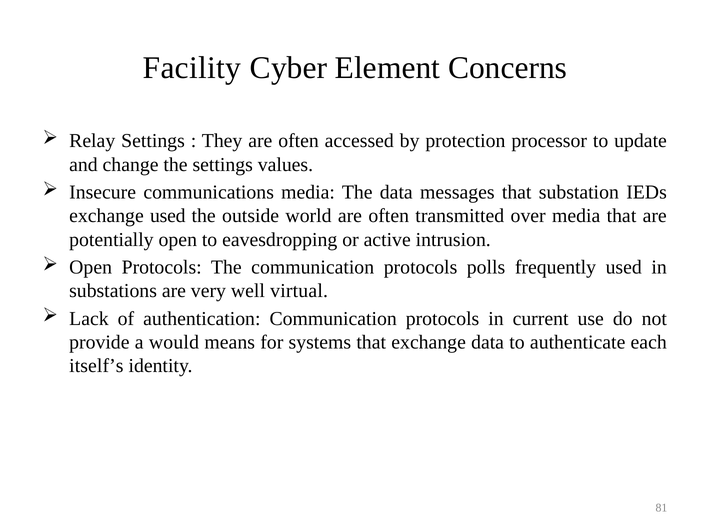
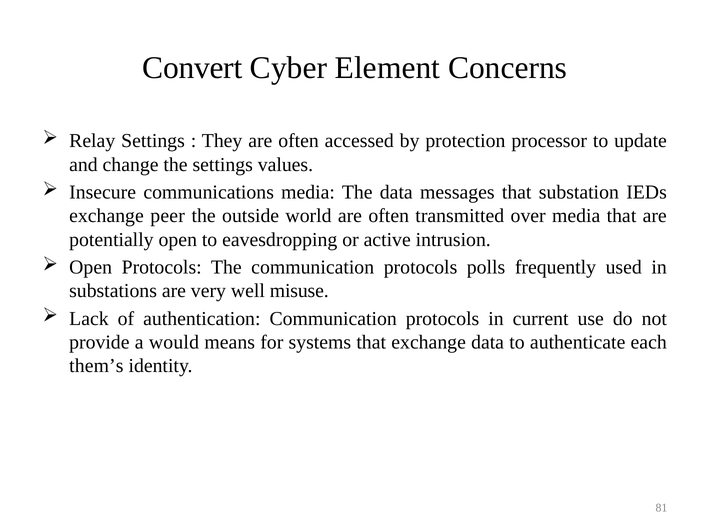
Facility: Facility -> Convert
exchange used: used -> peer
virtual: virtual -> misuse
itself’s: itself’s -> them’s
